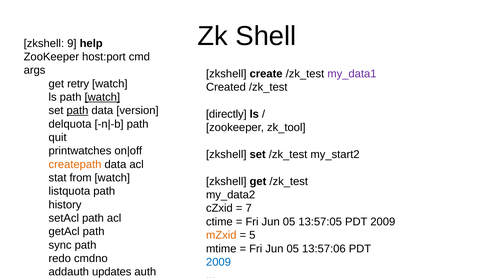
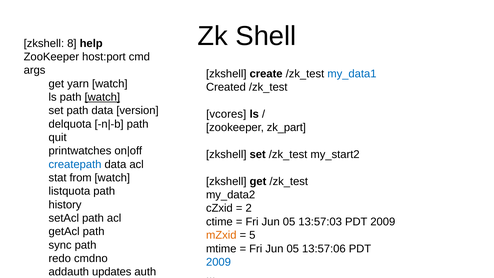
9: 9 -> 8
my_data1 colour: purple -> blue
retry: retry -> yarn
path at (77, 111) underline: present -> none
directly: directly -> vcores
zk_tool: zk_tool -> zk_part
createpath colour: orange -> blue
7: 7 -> 2
13:57:05: 13:57:05 -> 13:57:03
